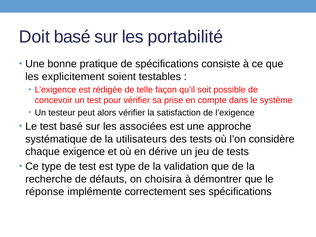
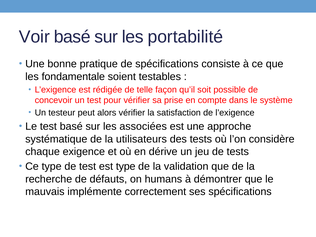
Doit: Doit -> Voir
explicitement: explicitement -> fondamentale
choisira: choisira -> humans
réponse: réponse -> mauvais
